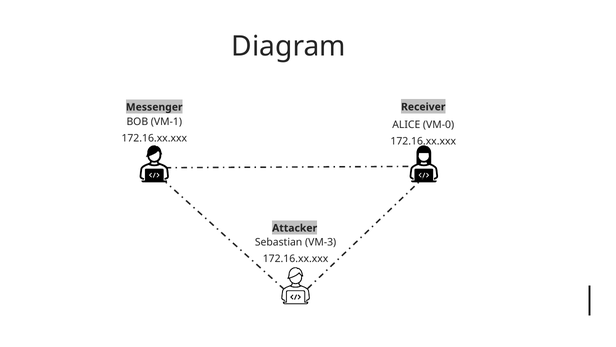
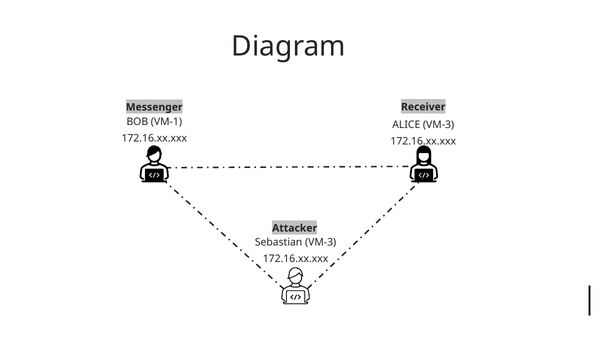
ALICE VM-0: VM-0 -> VM-3
